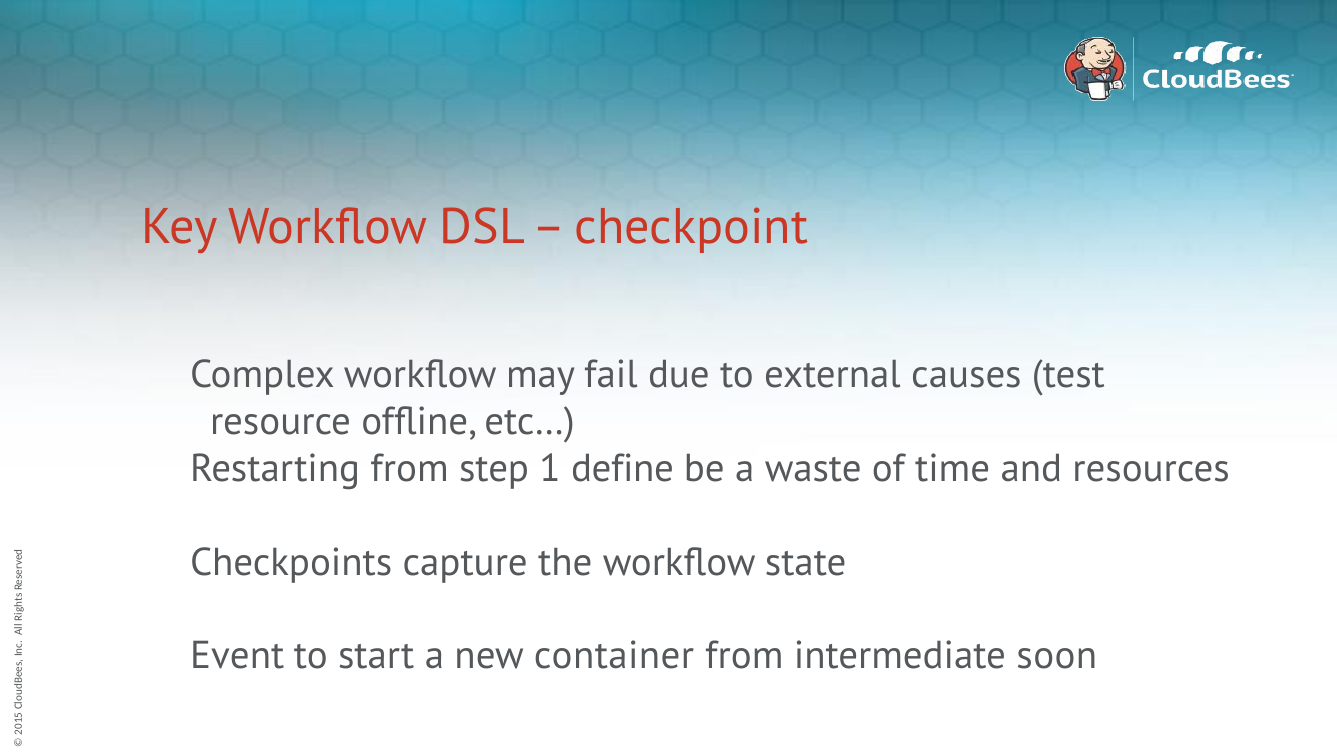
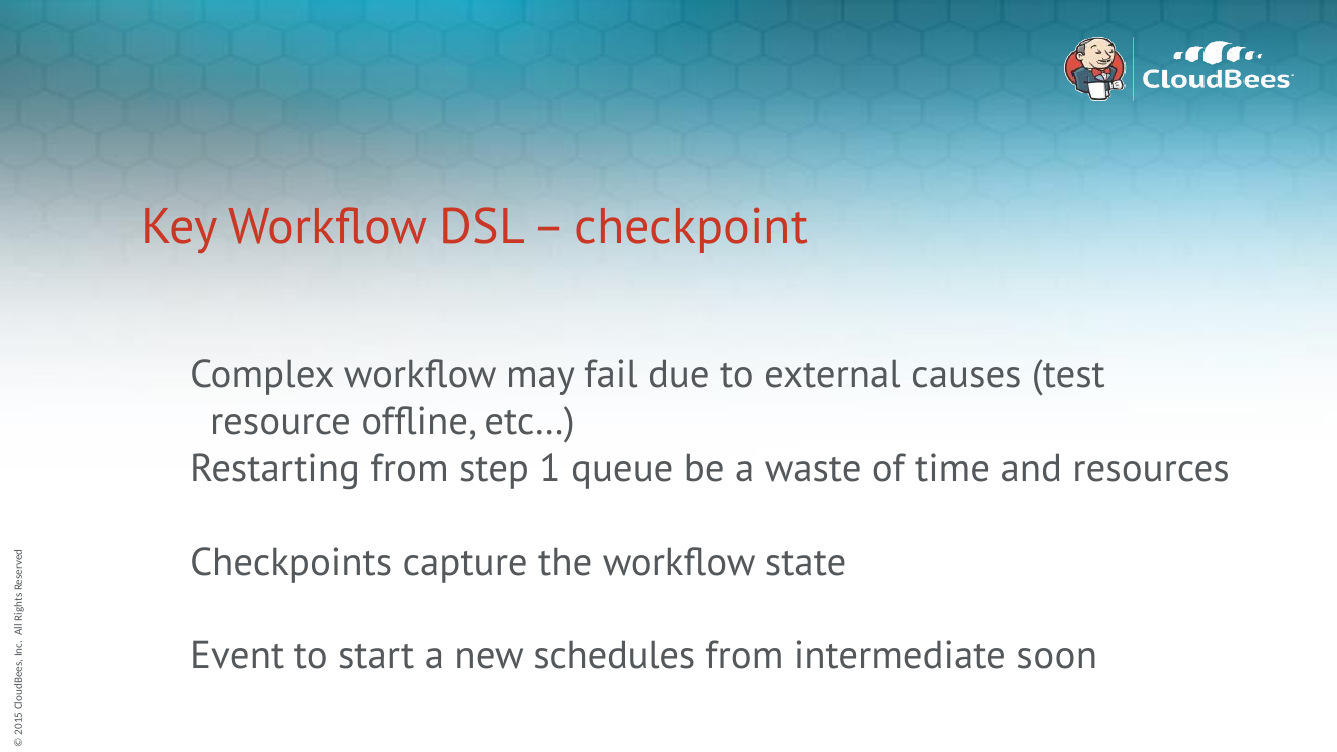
define: define -> queue
container: container -> schedules
